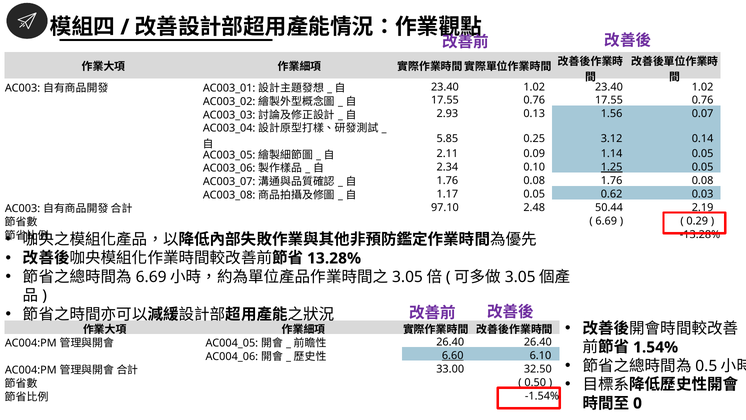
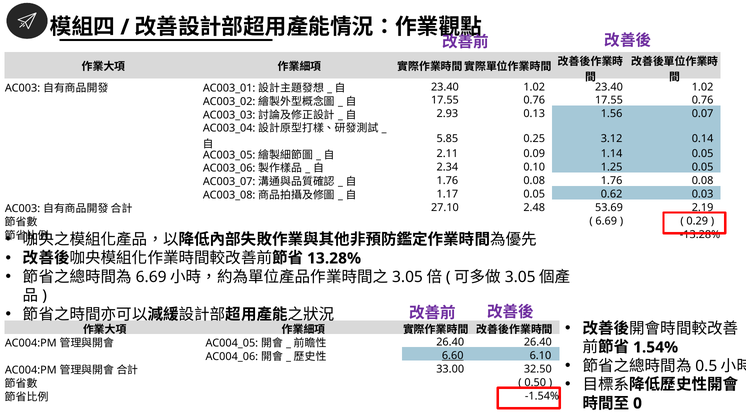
1.25 underline: present -> none
97.10: 97.10 -> 27.10
50.44: 50.44 -> 53.69
